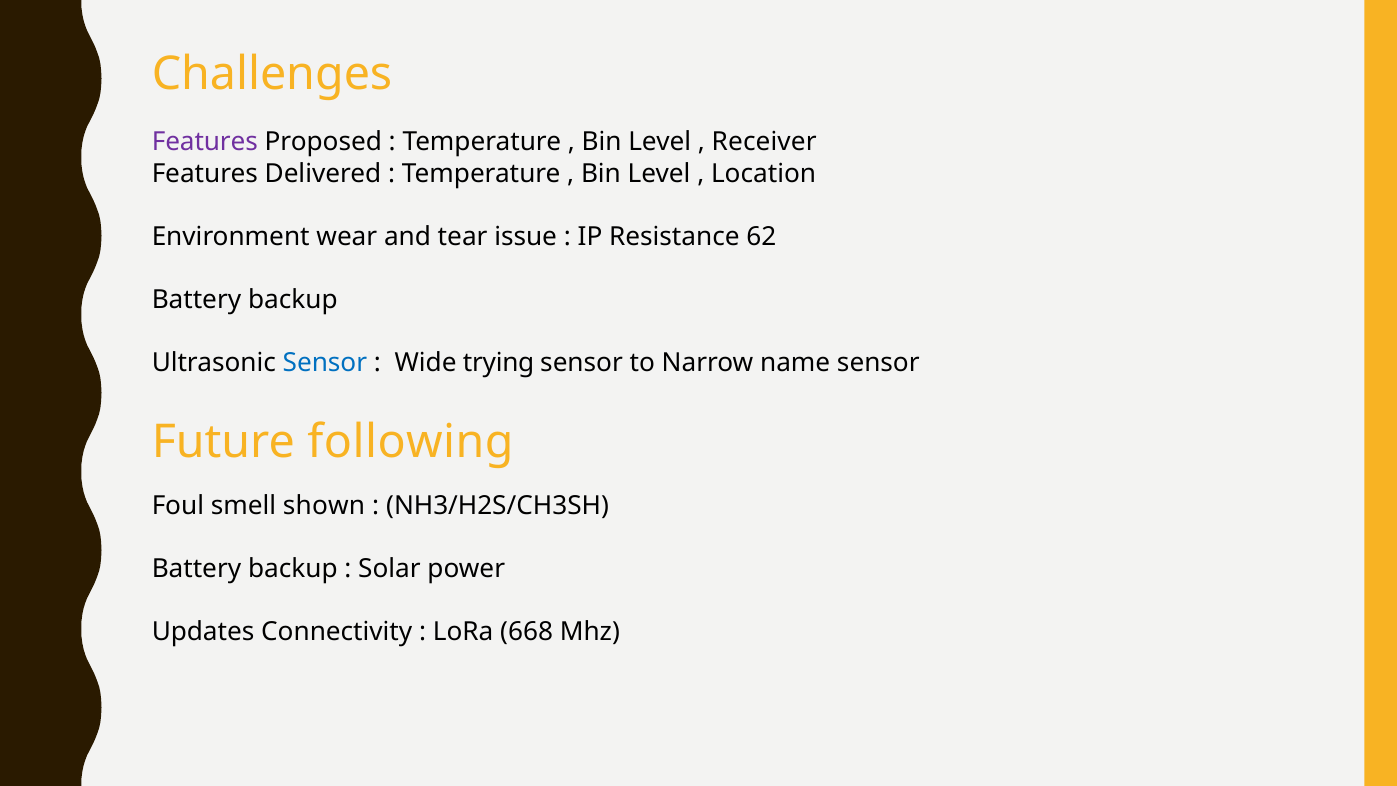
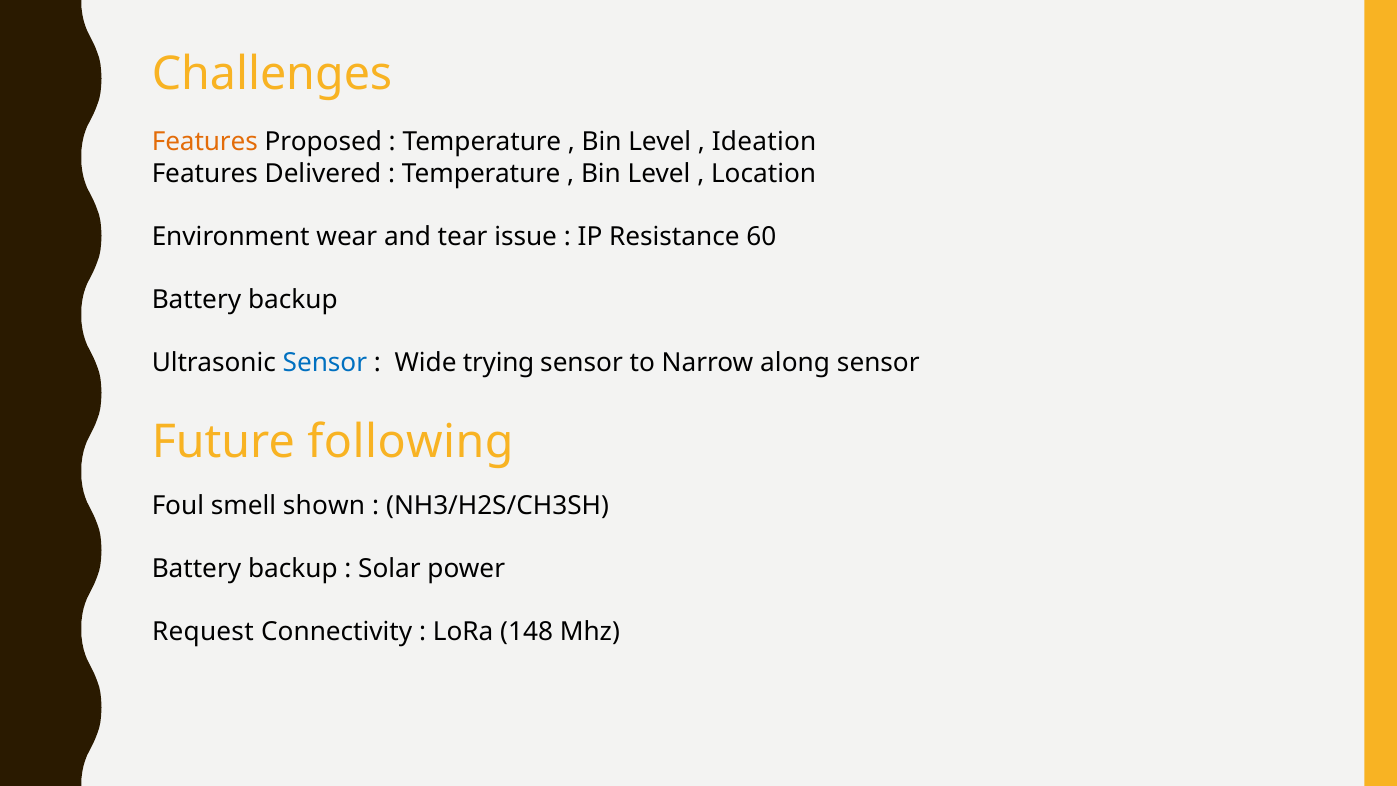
Features at (205, 142) colour: purple -> orange
Receiver: Receiver -> Ideation
62: 62 -> 60
name: name -> along
Updates: Updates -> Request
668: 668 -> 148
